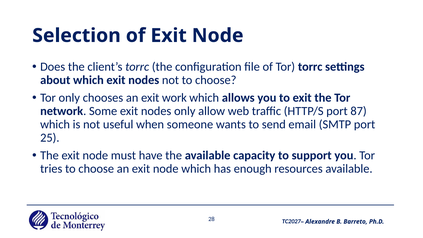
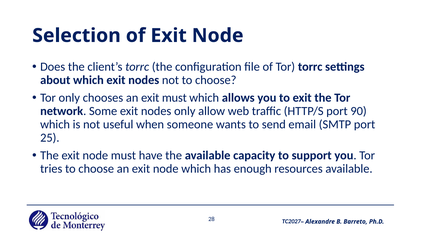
exit work: work -> must
87: 87 -> 90
